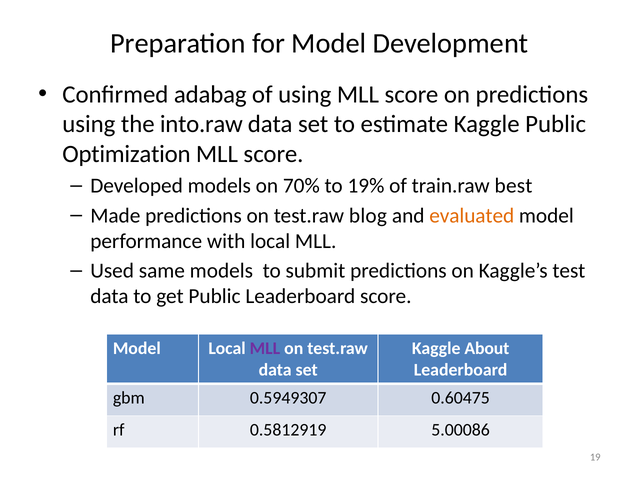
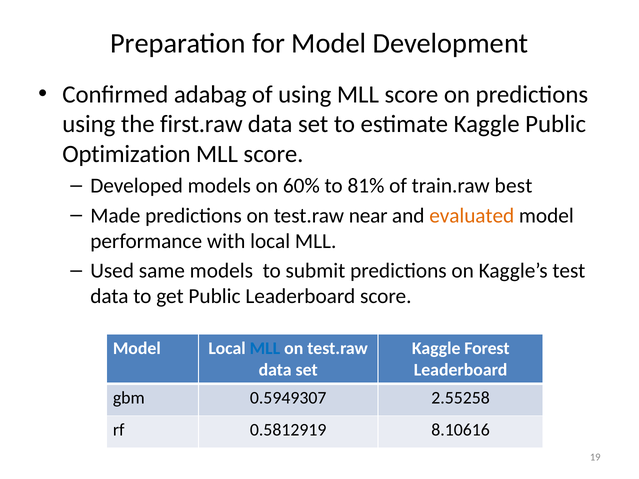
into.raw: into.raw -> first.raw
70%: 70% -> 60%
19%: 19% -> 81%
blog: blog -> near
MLL at (265, 348) colour: purple -> blue
About: About -> Forest
0.60475: 0.60475 -> 2.55258
5.00086: 5.00086 -> 8.10616
